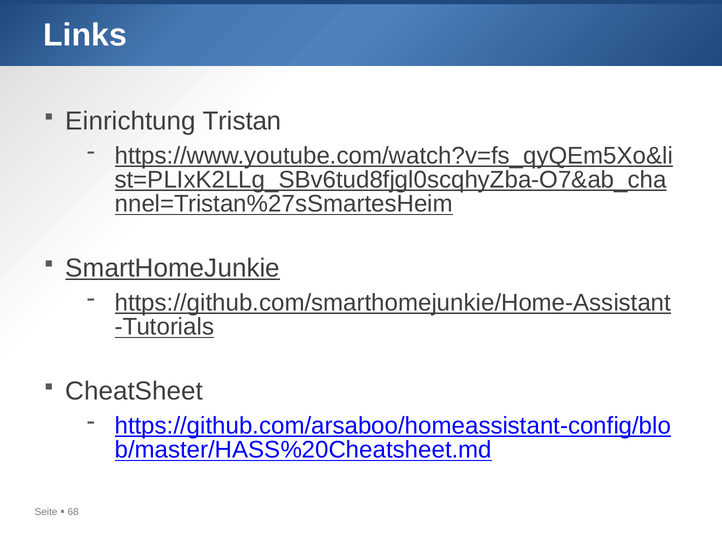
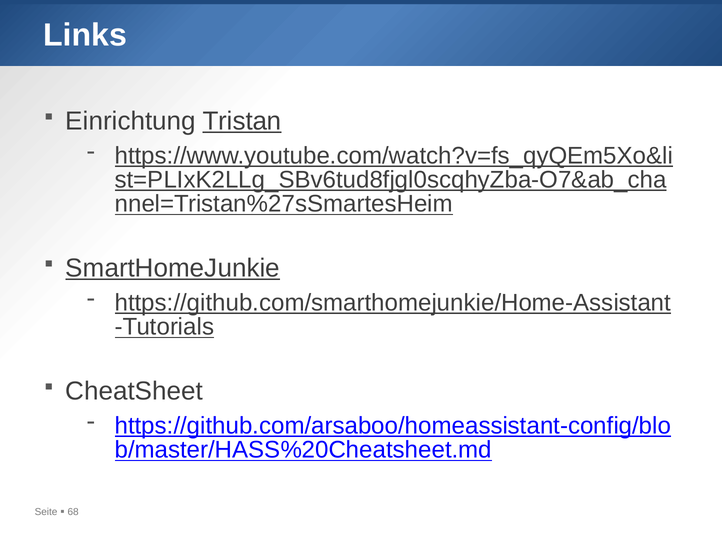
Tristan underline: none -> present
